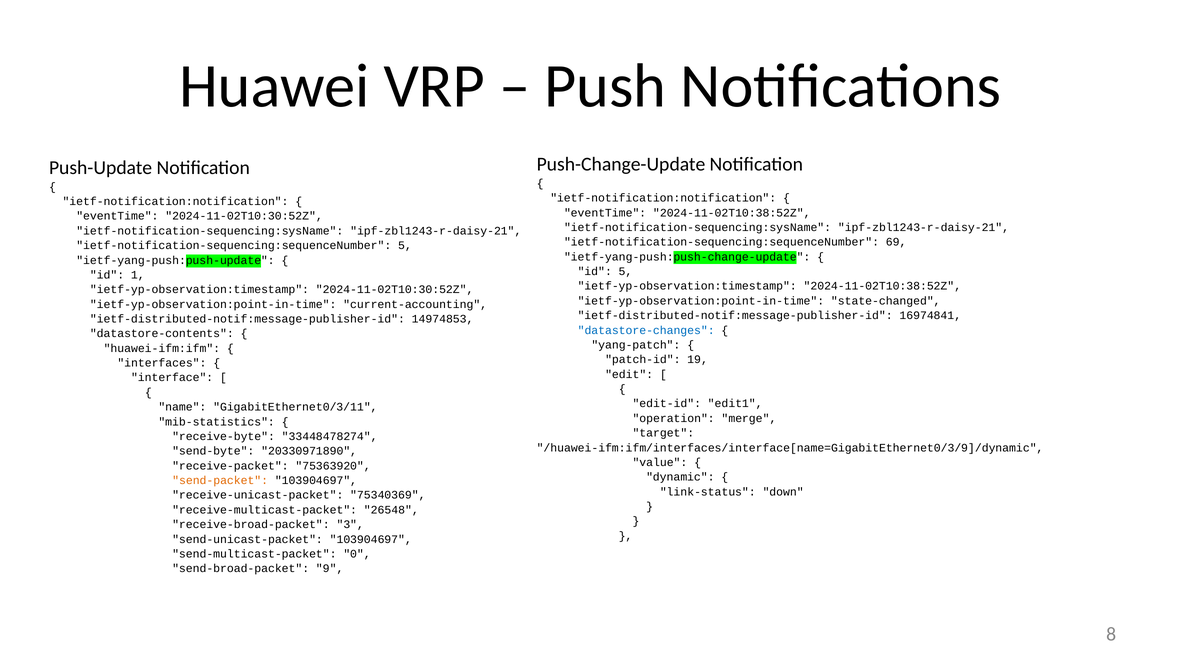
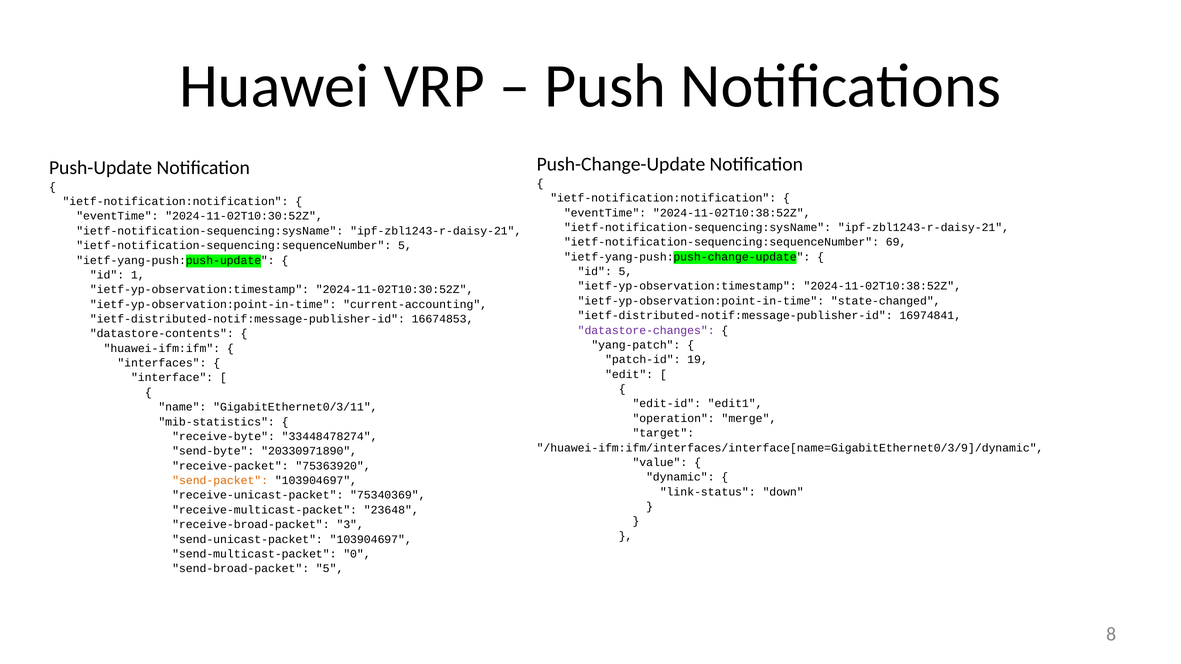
14974853: 14974853 -> 16674853
datastore-changes colour: blue -> purple
26548: 26548 -> 23648
send-broad-packet 9: 9 -> 5
